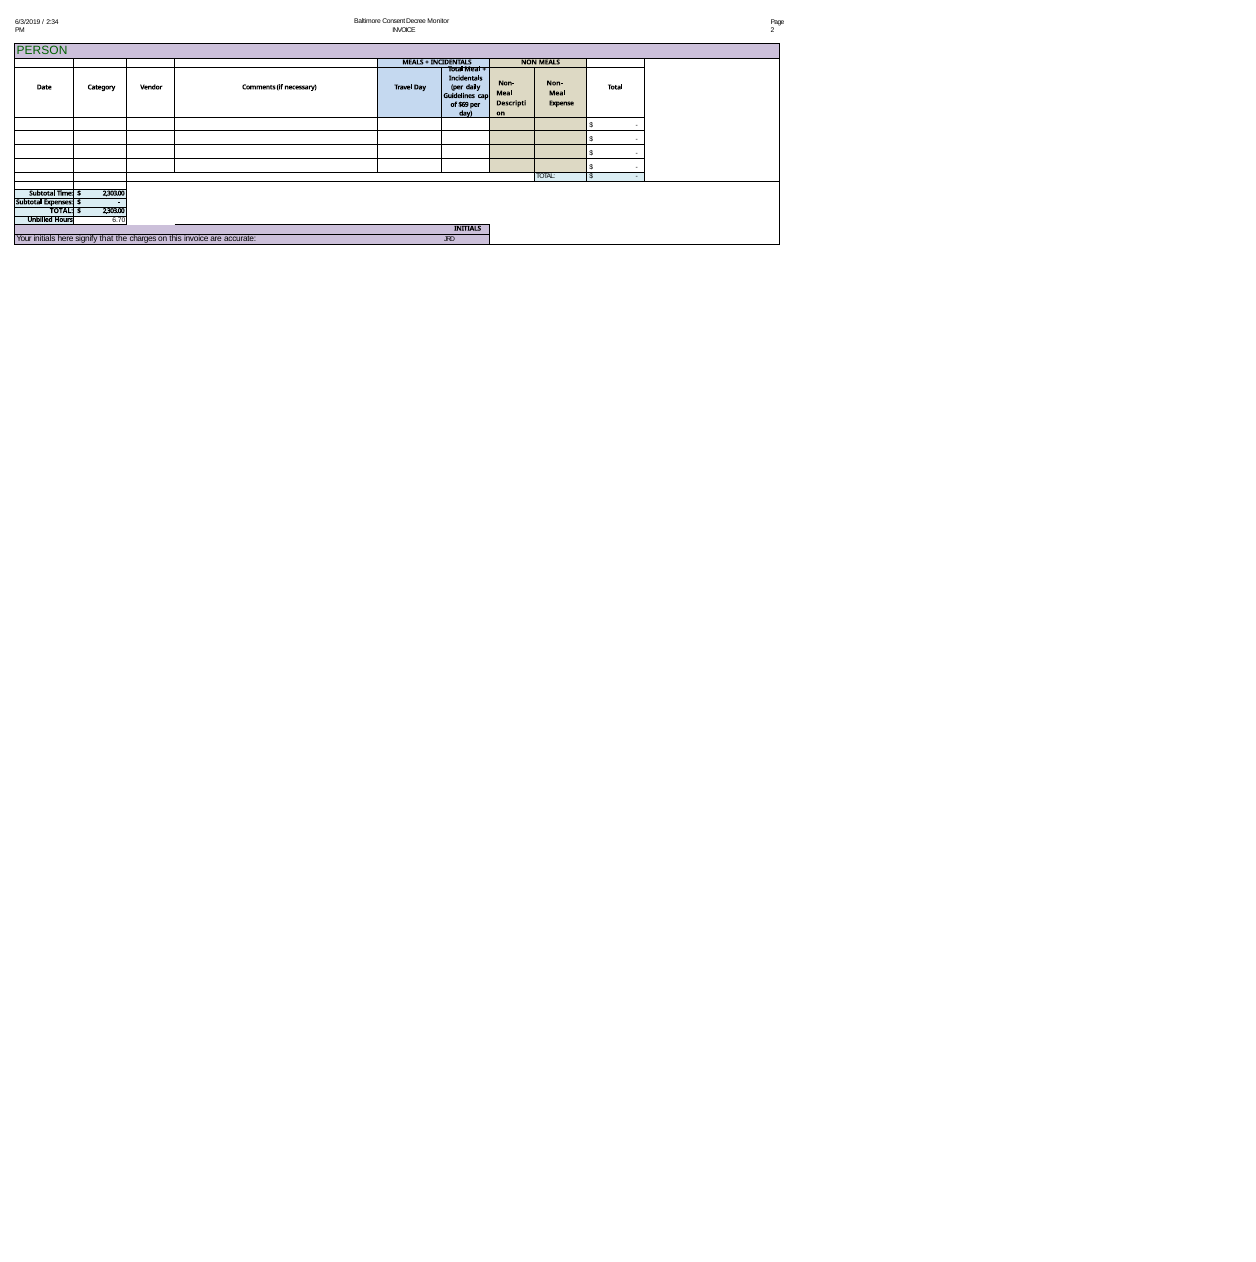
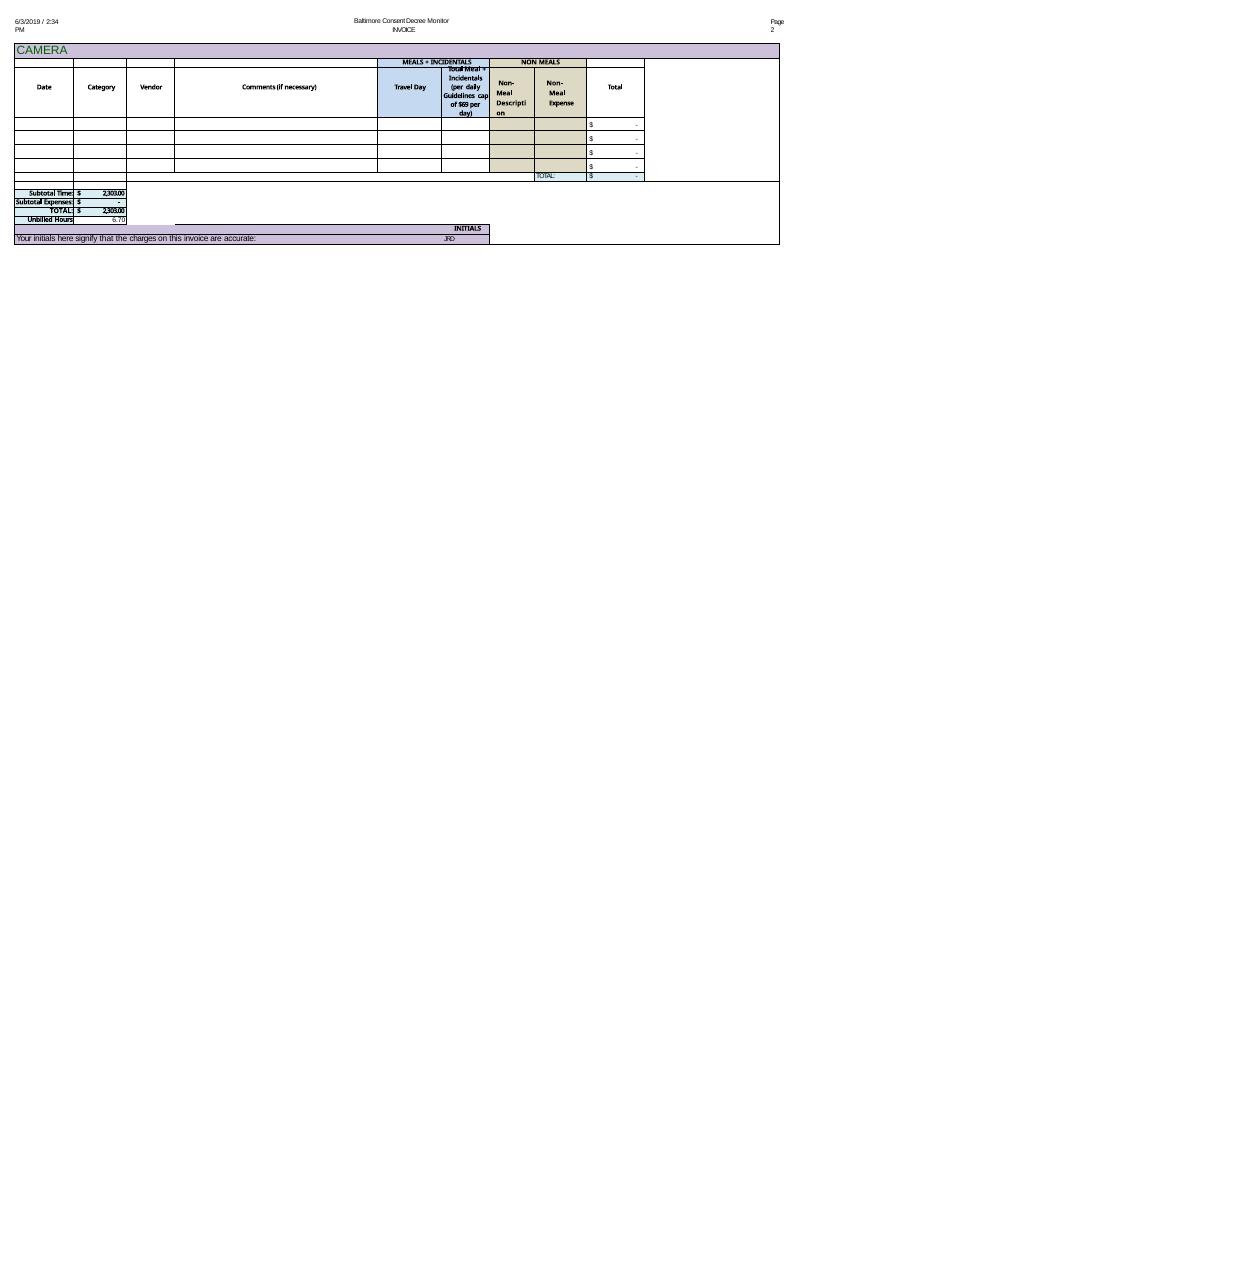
PERSON: PERSON -> CAMERA
